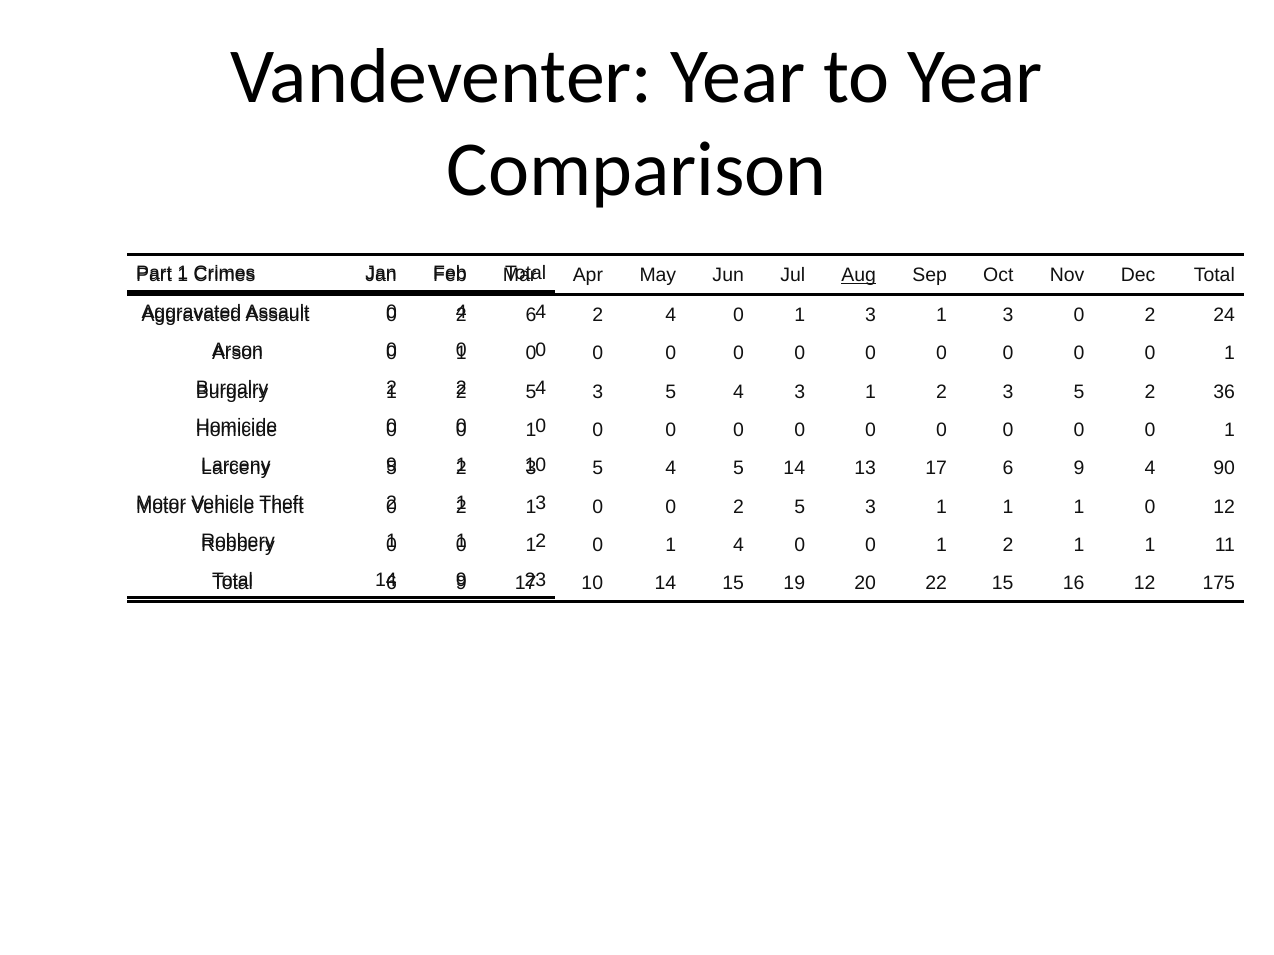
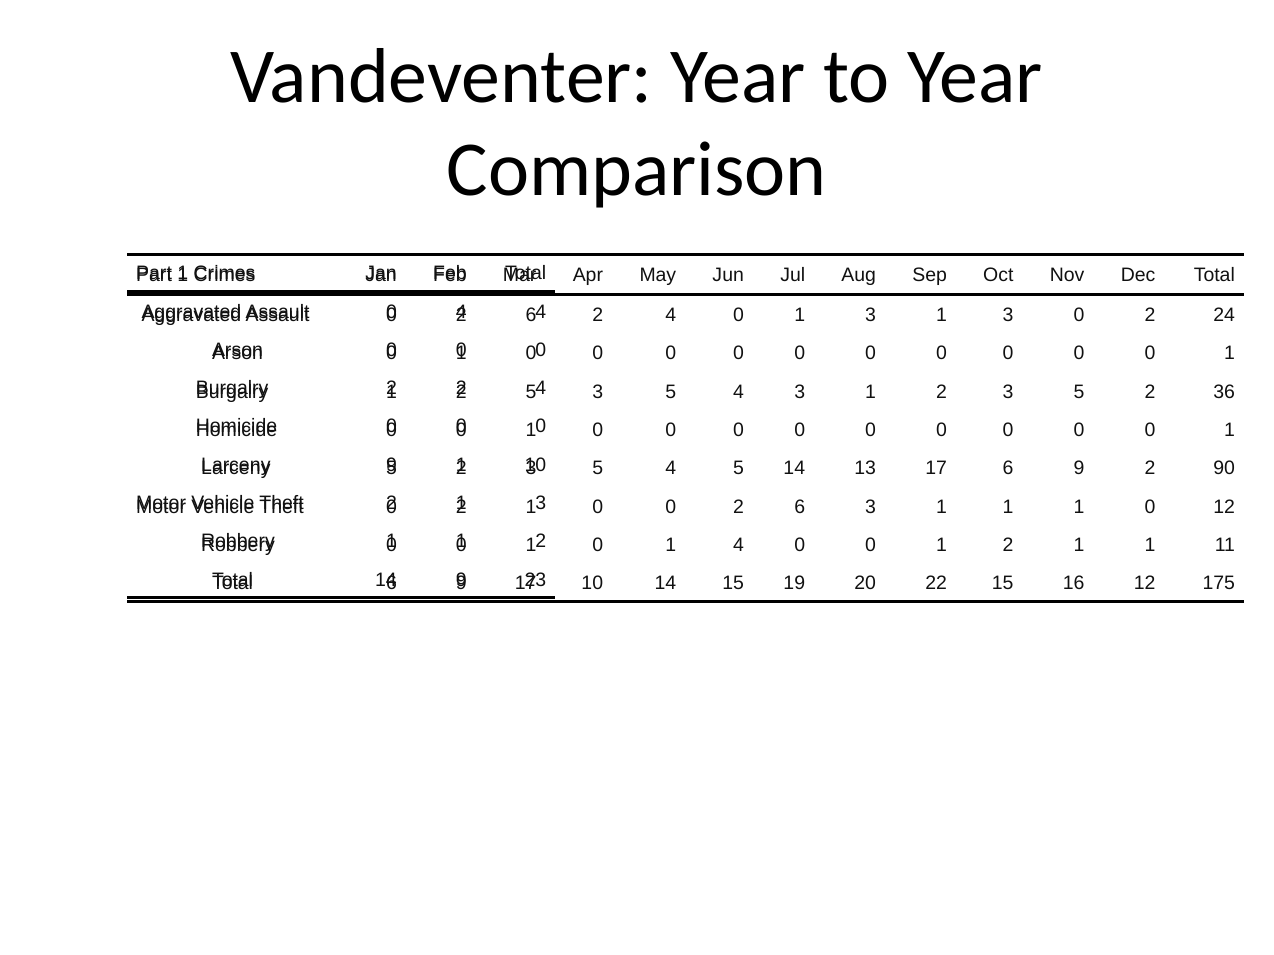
Aug underline: present -> none
9 4: 4 -> 2
0 0 2 5: 5 -> 6
